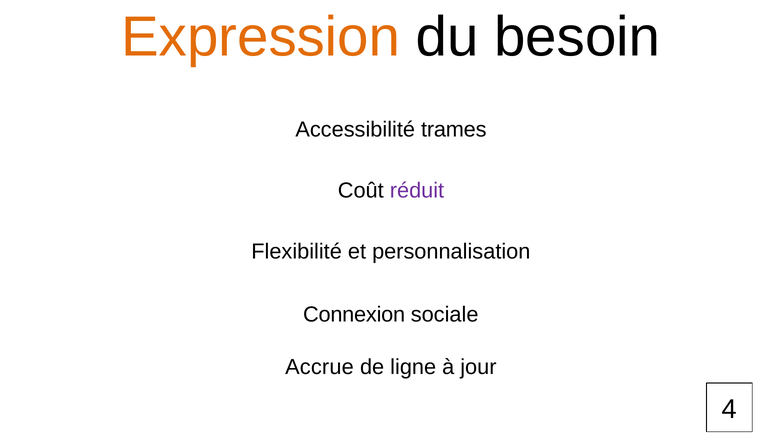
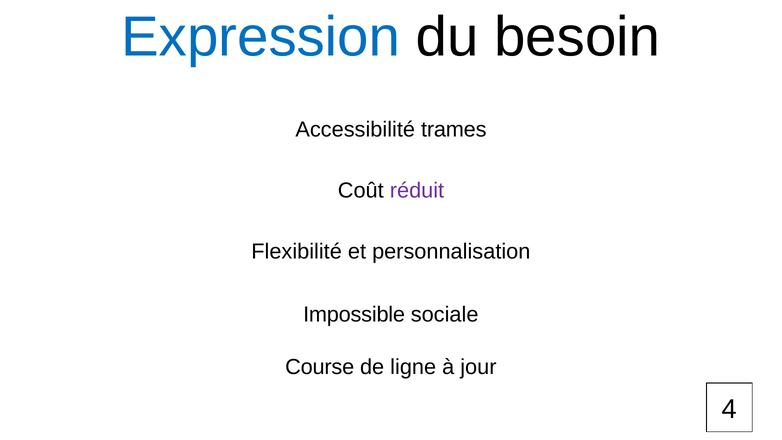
Expression colour: orange -> blue
Connexion: Connexion -> Impossible
Accrue: Accrue -> Course
